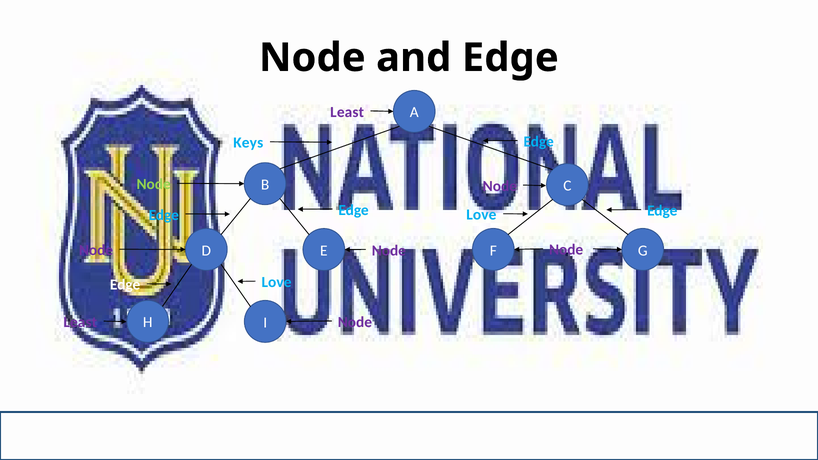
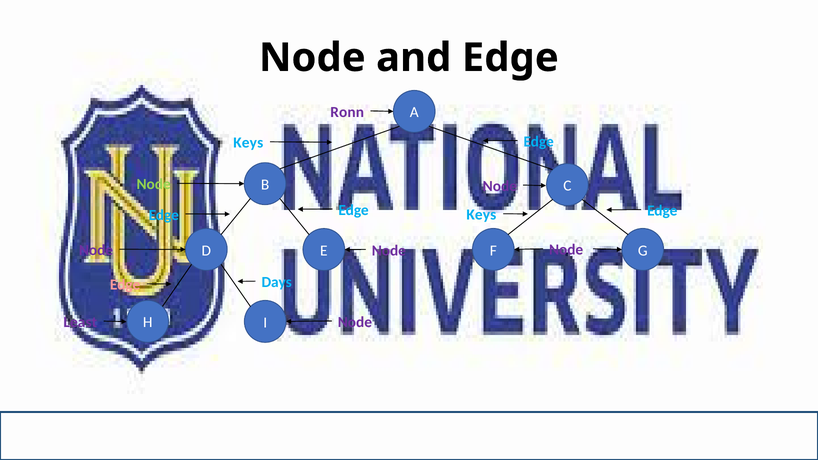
Least at (347, 112): Least -> Ronn
Love at (481, 215): Love -> Keys
Love at (277, 282): Love -> Days
Edge at (125, 285) colour: white -> pink
